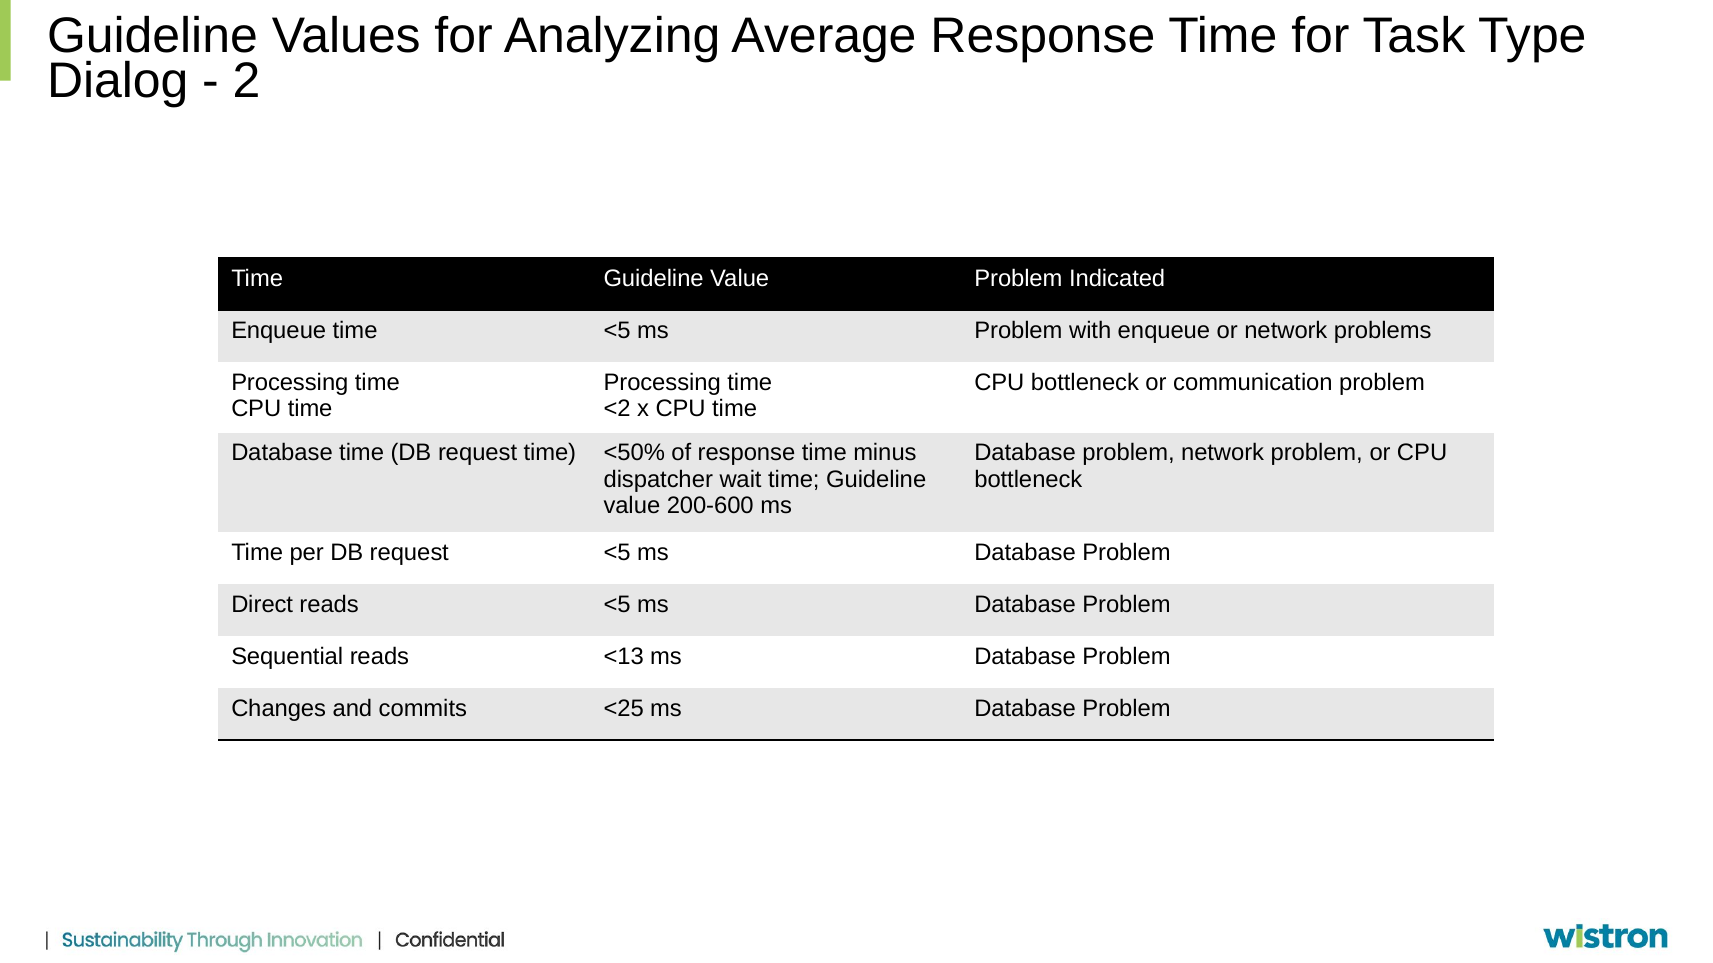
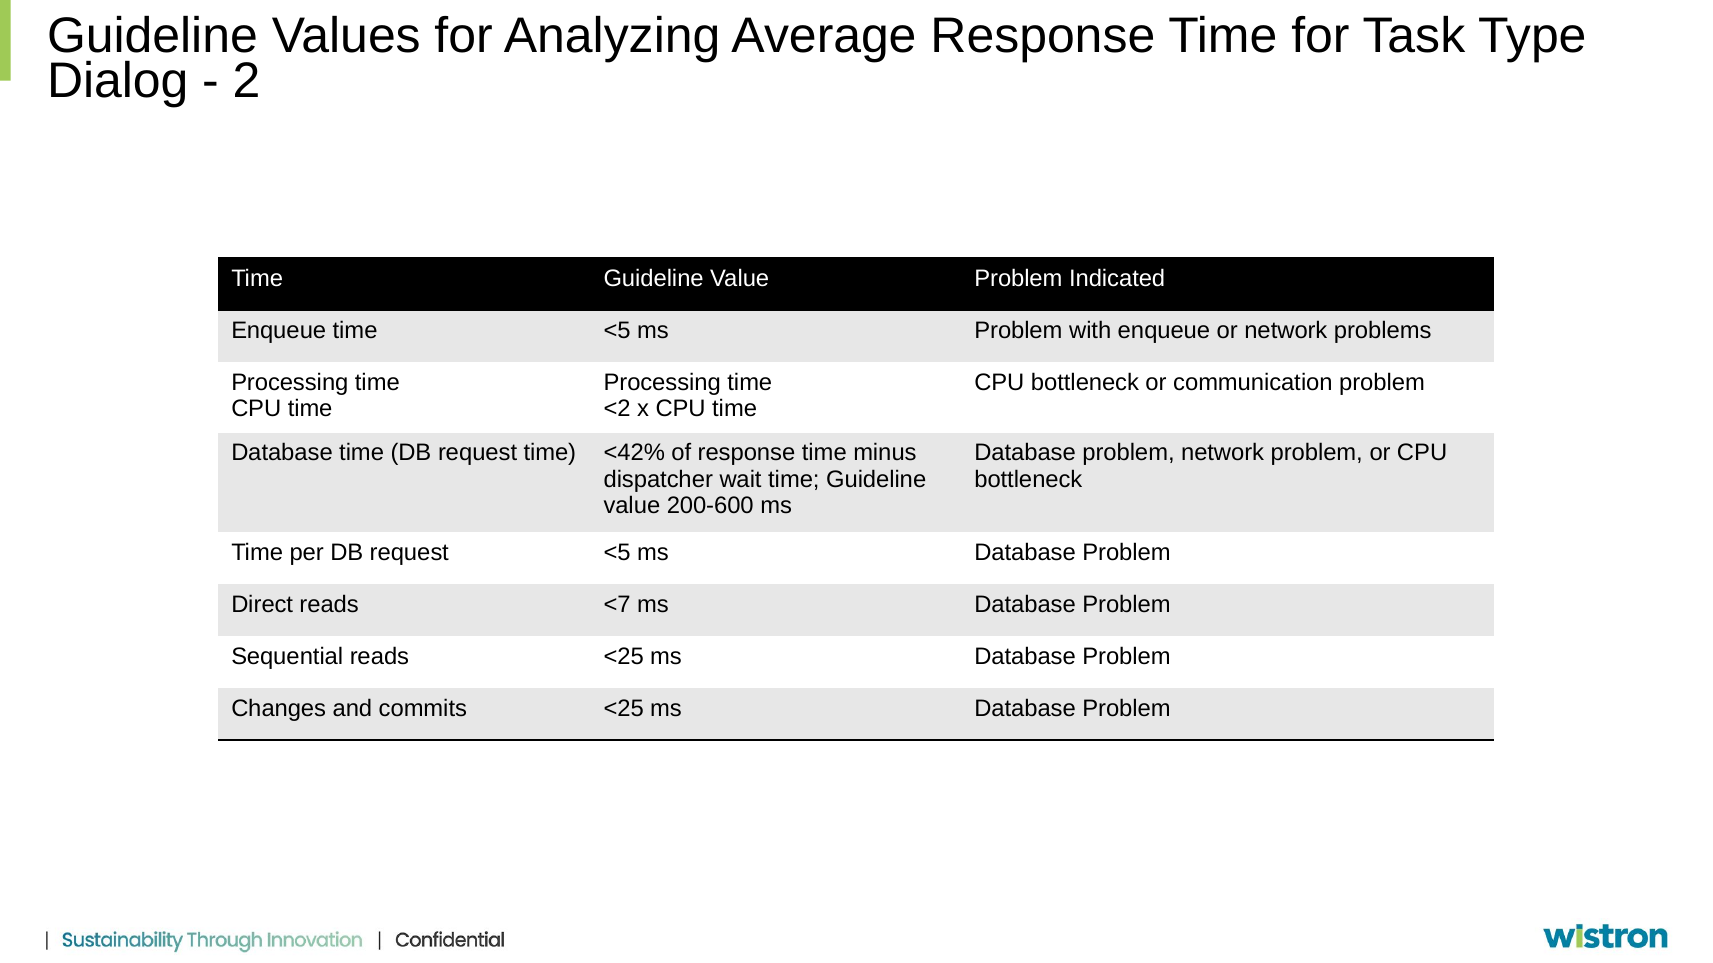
<50%: <50% -> <42%
reads <5: <5 -> <7
reads <13: <13 -> <25
